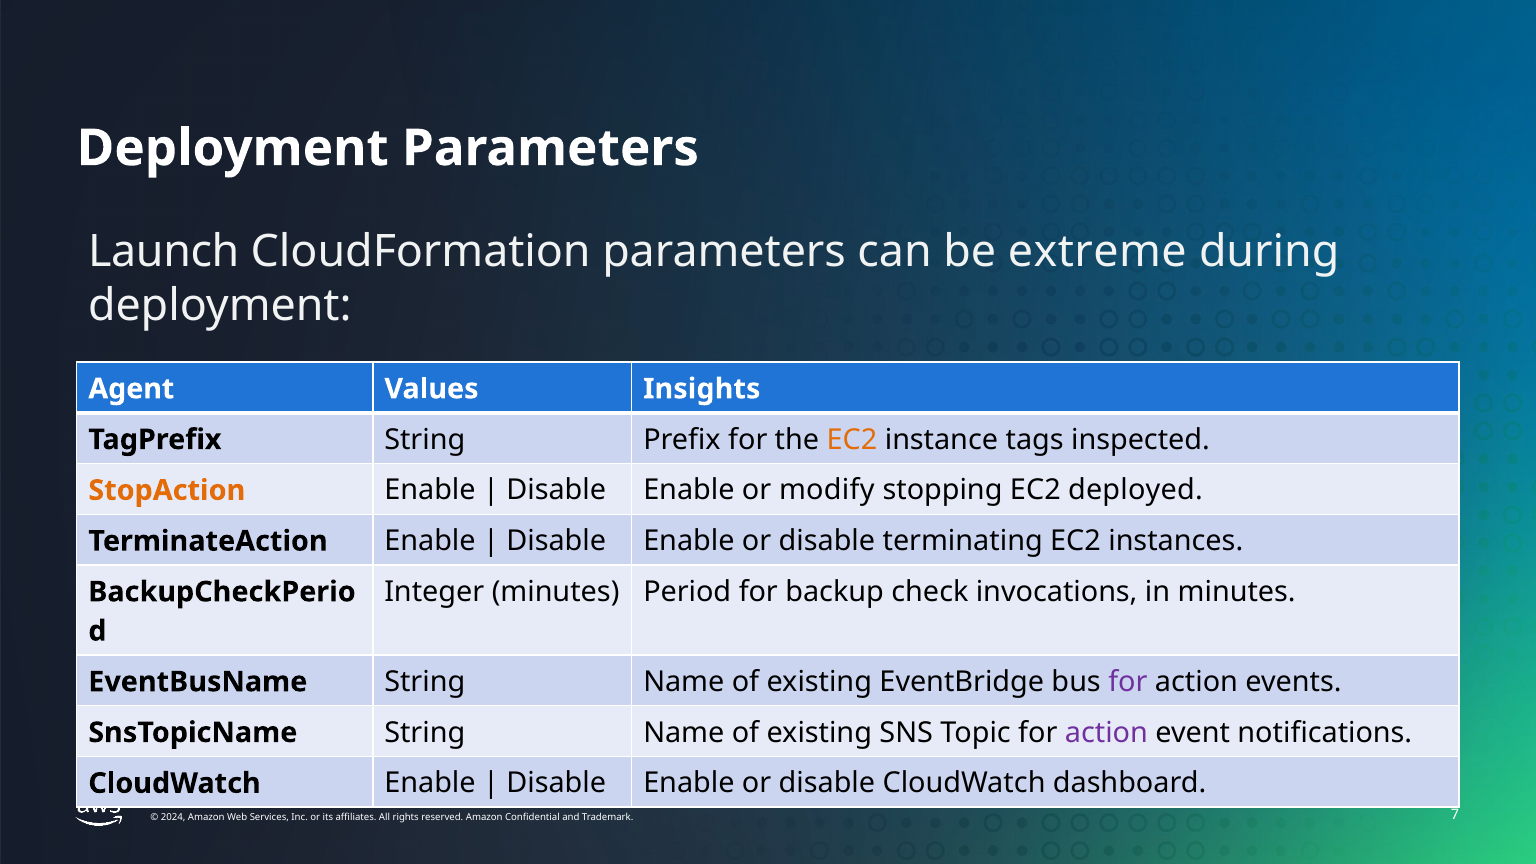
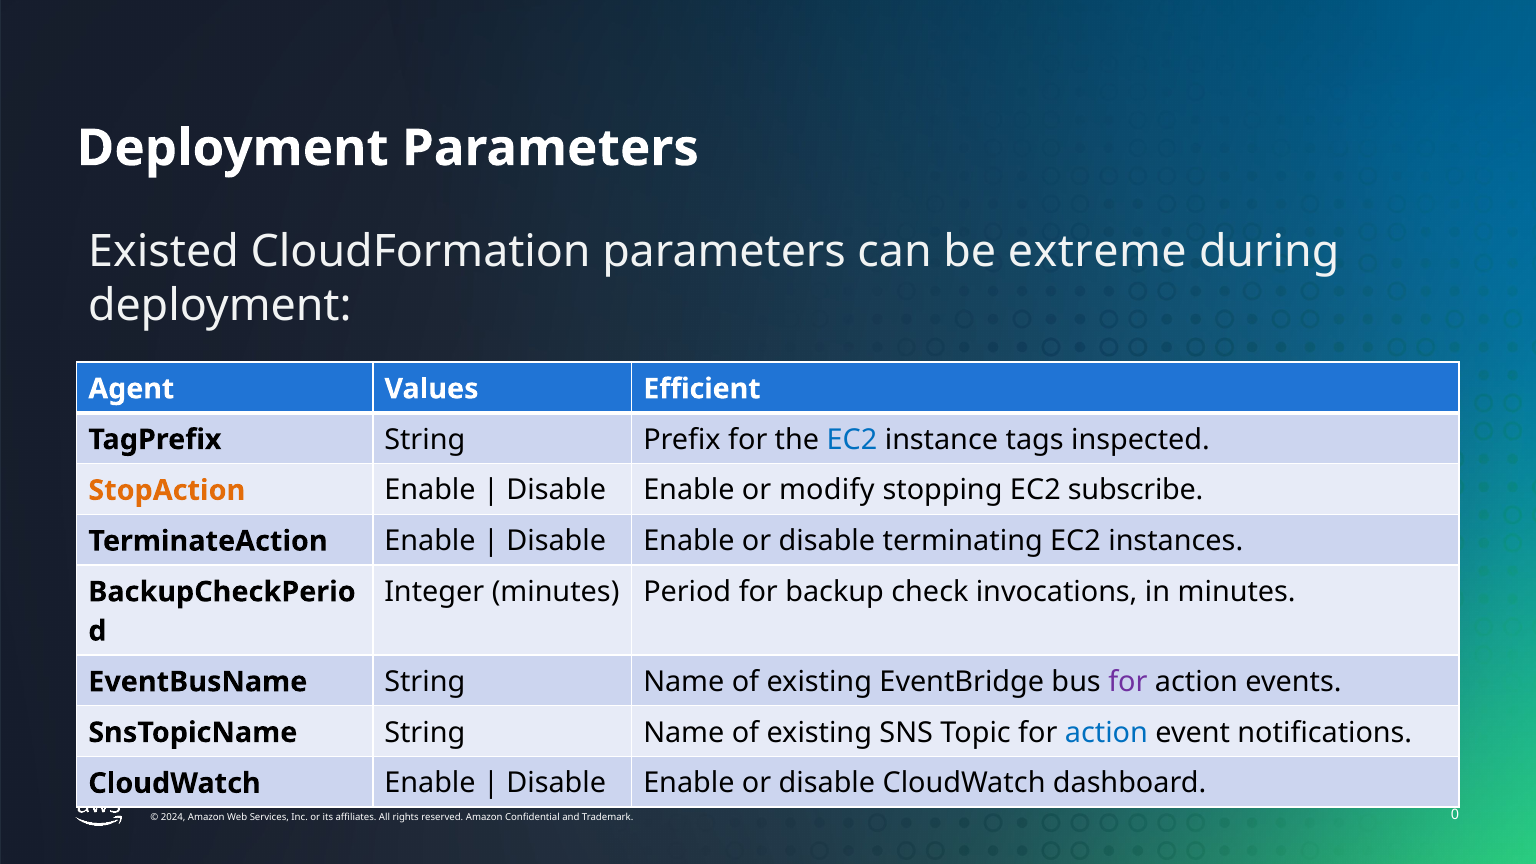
Launch: Launch -> Existed
Insights: Insights -> Efficient
EC2 at (852, 440) colour: orange -> blue
deployed: deployed -> subscribe
action at (1106, 733) colour: purple -> blue
7: 7 -> 0
